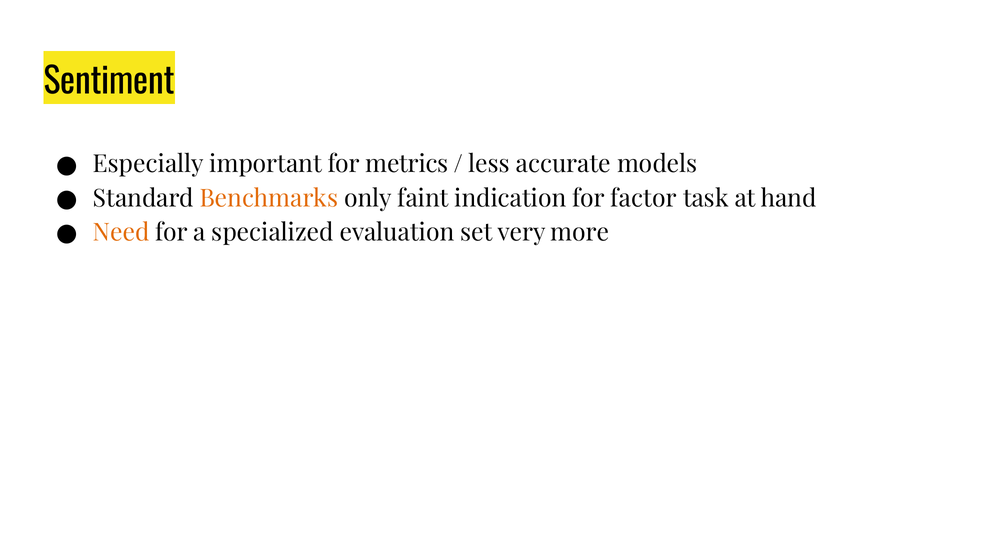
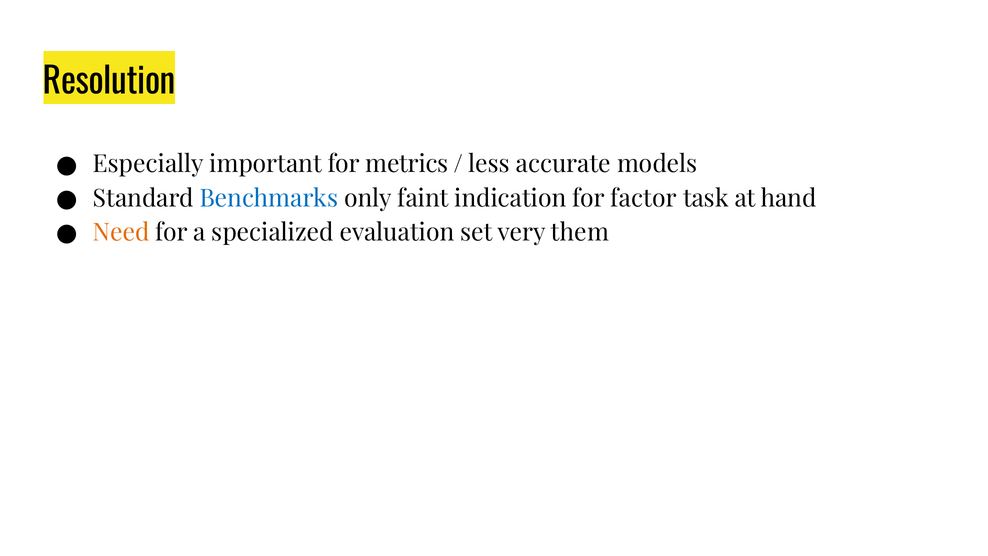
Sentiment: Sentiment -> Resolution
Benchmarks colour: orange -> blue
more: more -> them
